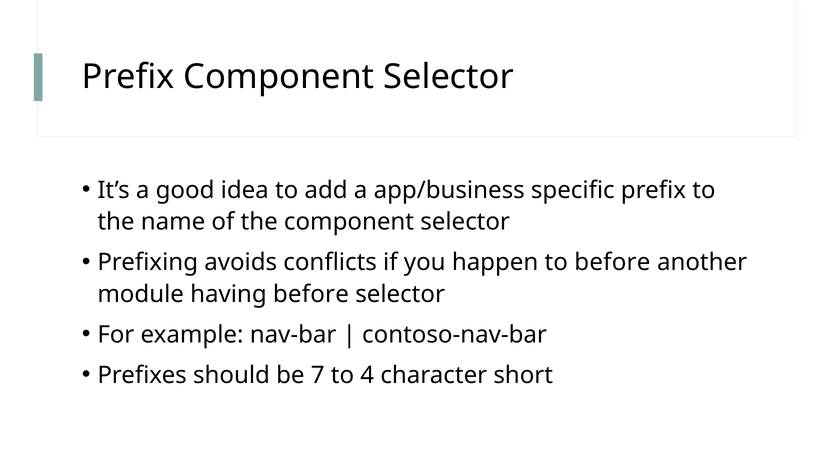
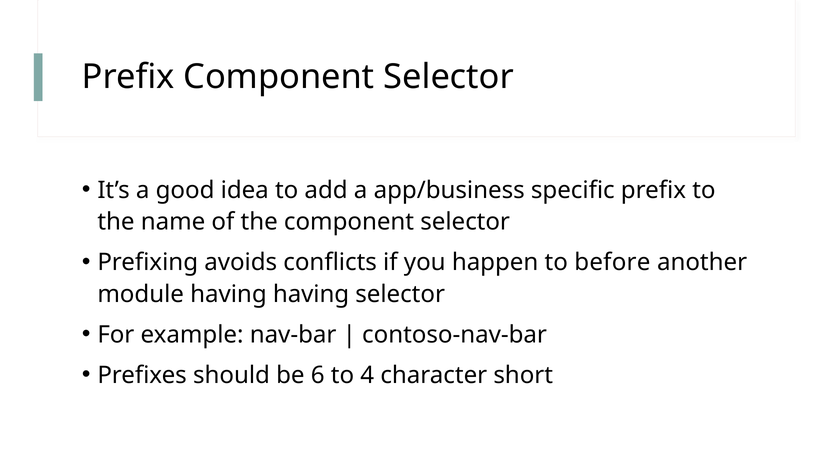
having before: before -> having
7: 7 -> 6
